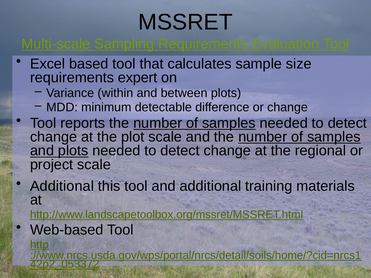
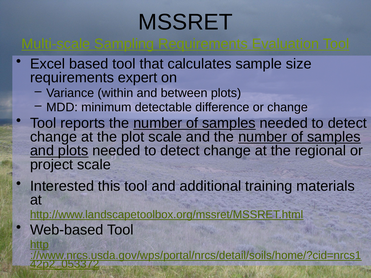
Additional at (62, 186): Additional -> Interested
